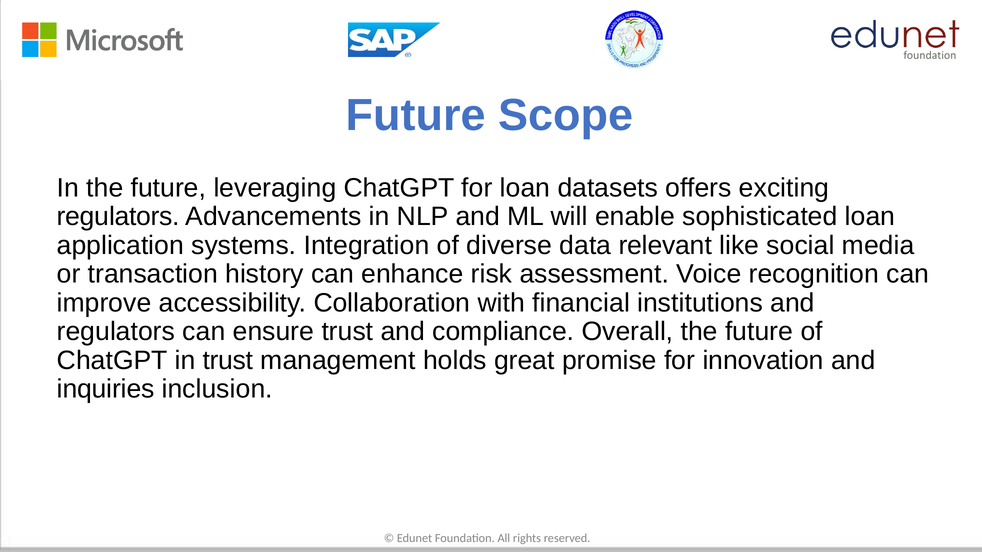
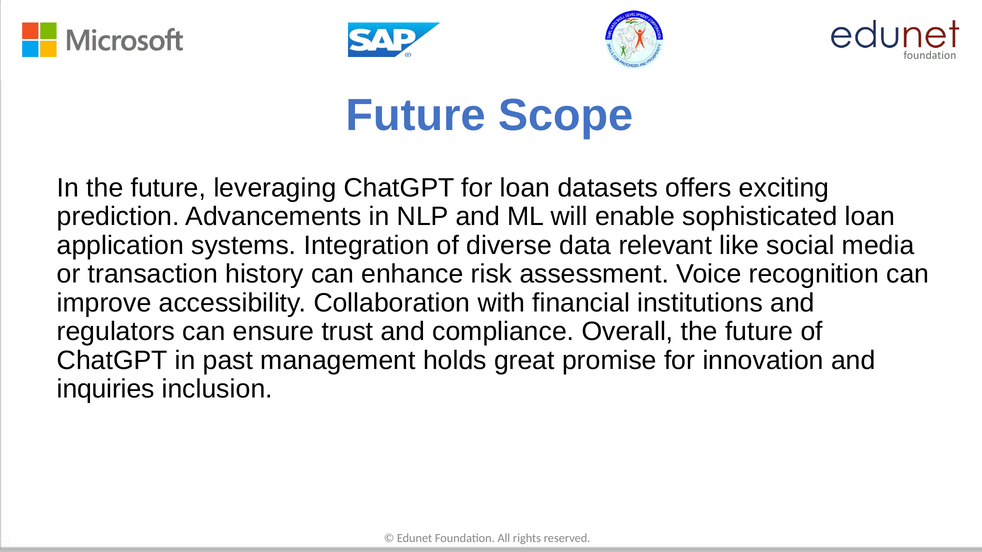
regulators at (118, 217): regulators -> prediction
in trust: trust -> past
